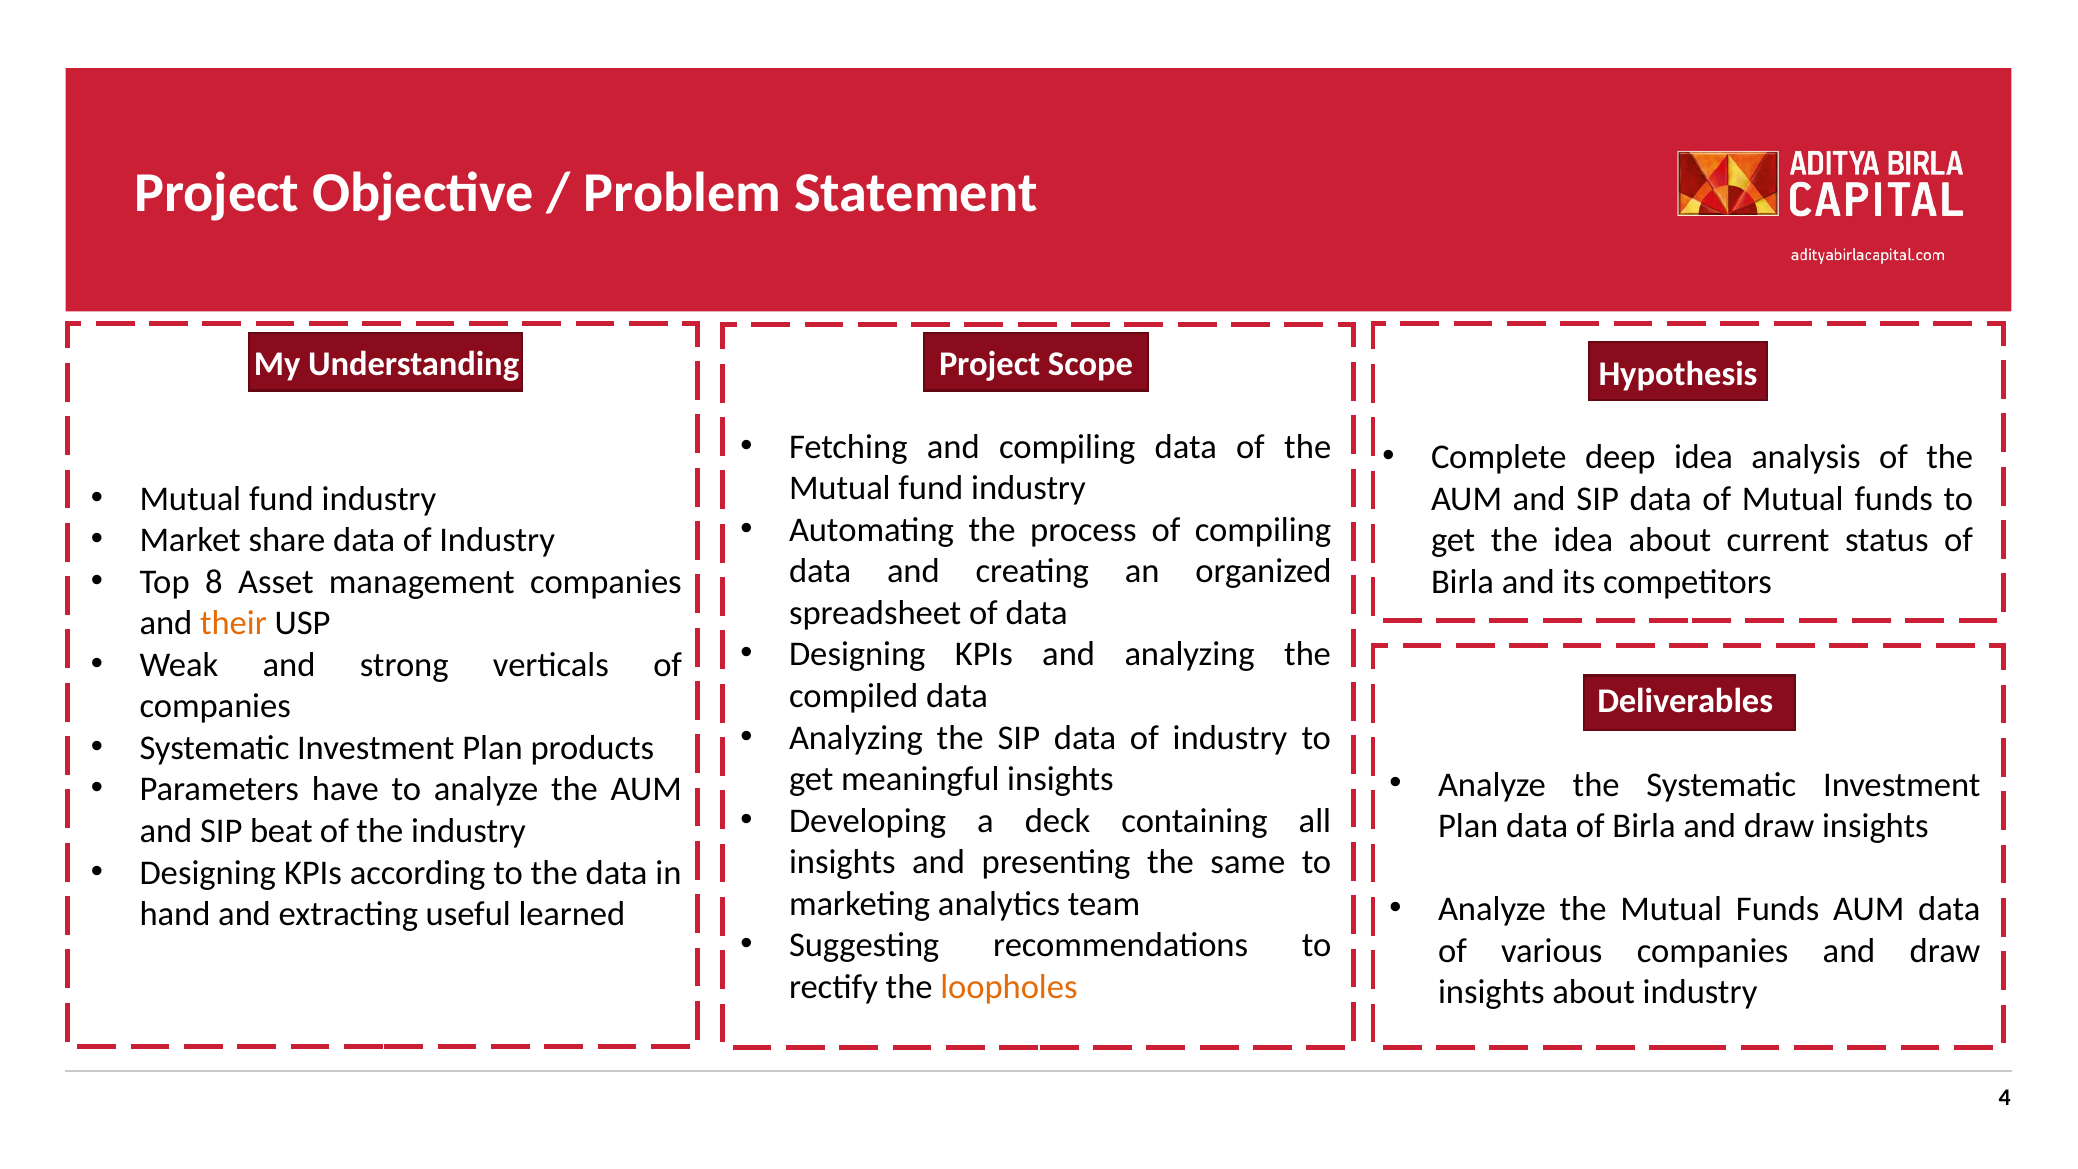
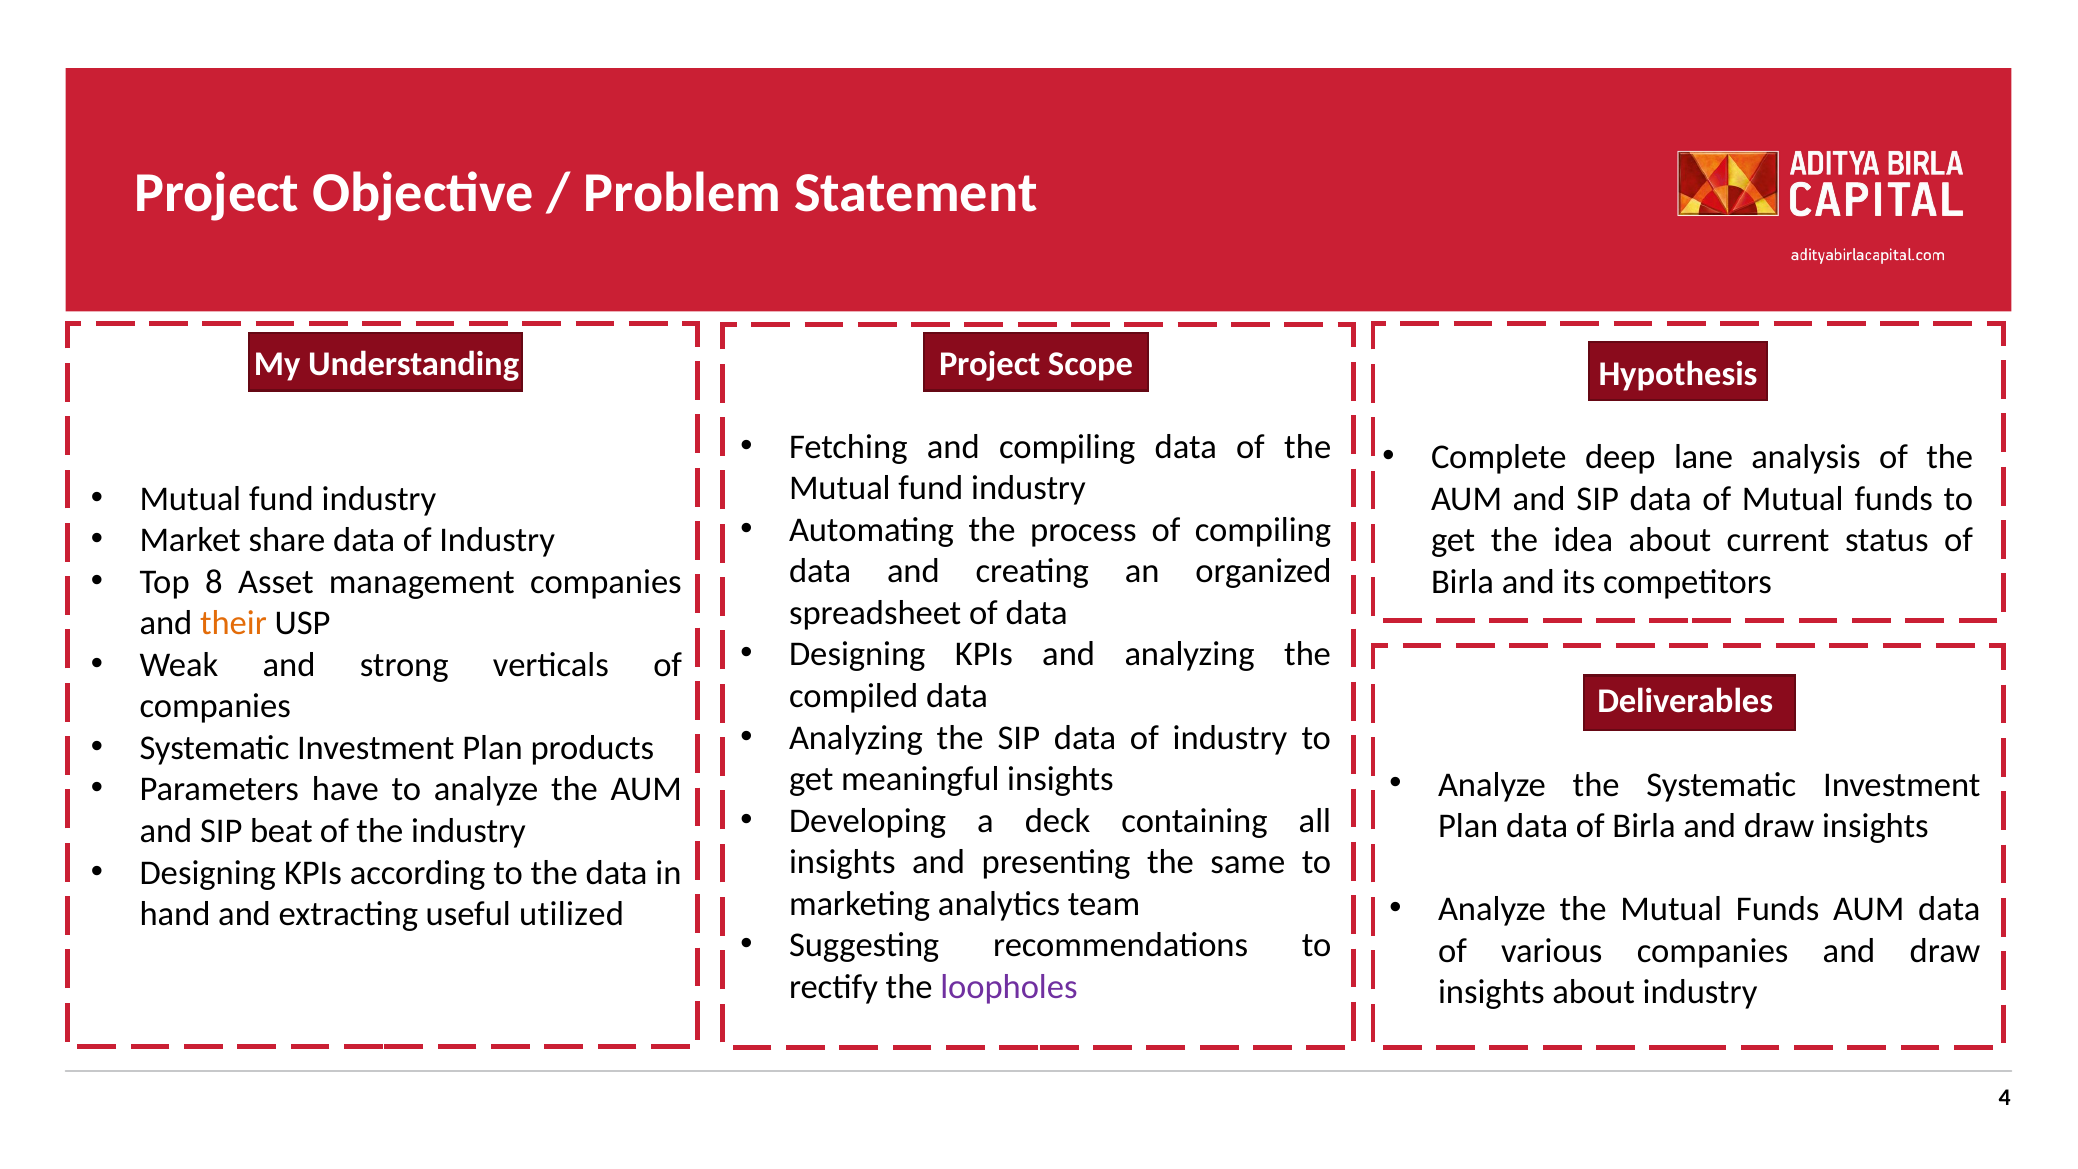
deep idea: idea -> lane
learned: learned -> utilized
loopholes colour: orange -> purple
